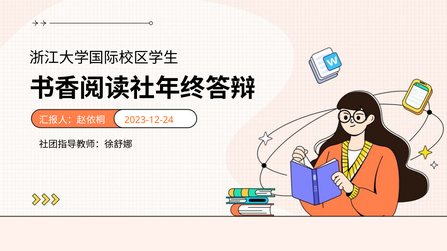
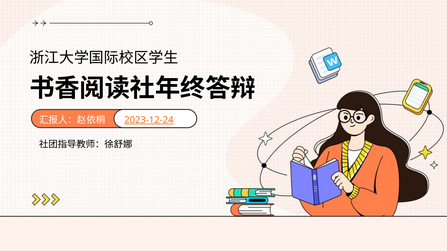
2023-12-24 underline: none -> present
